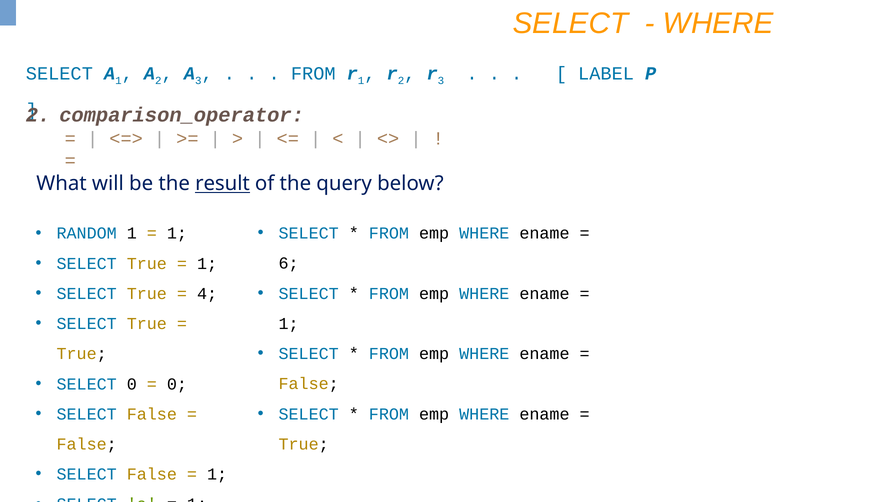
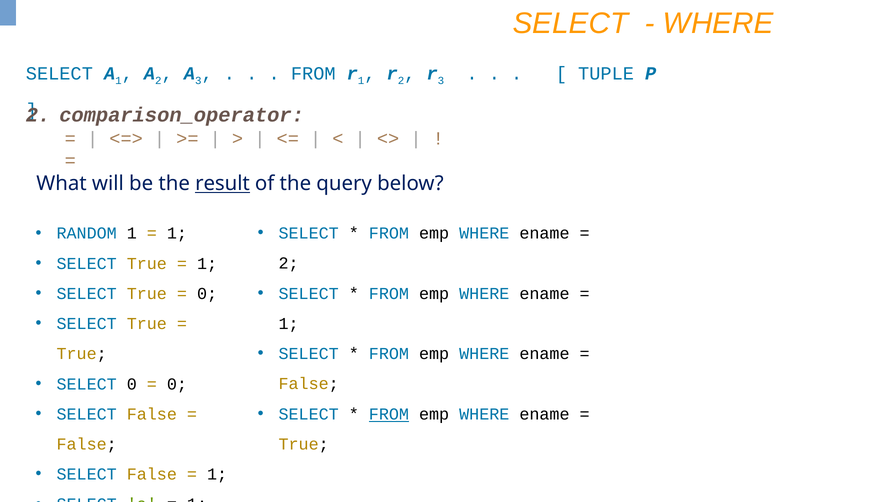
LABEL: LABEL -> TUPLE
6 at (289, 263): 6 -> 2
4 at (207, 293): 4 -> 0
FROM at (389, 414) underline: none -> present
